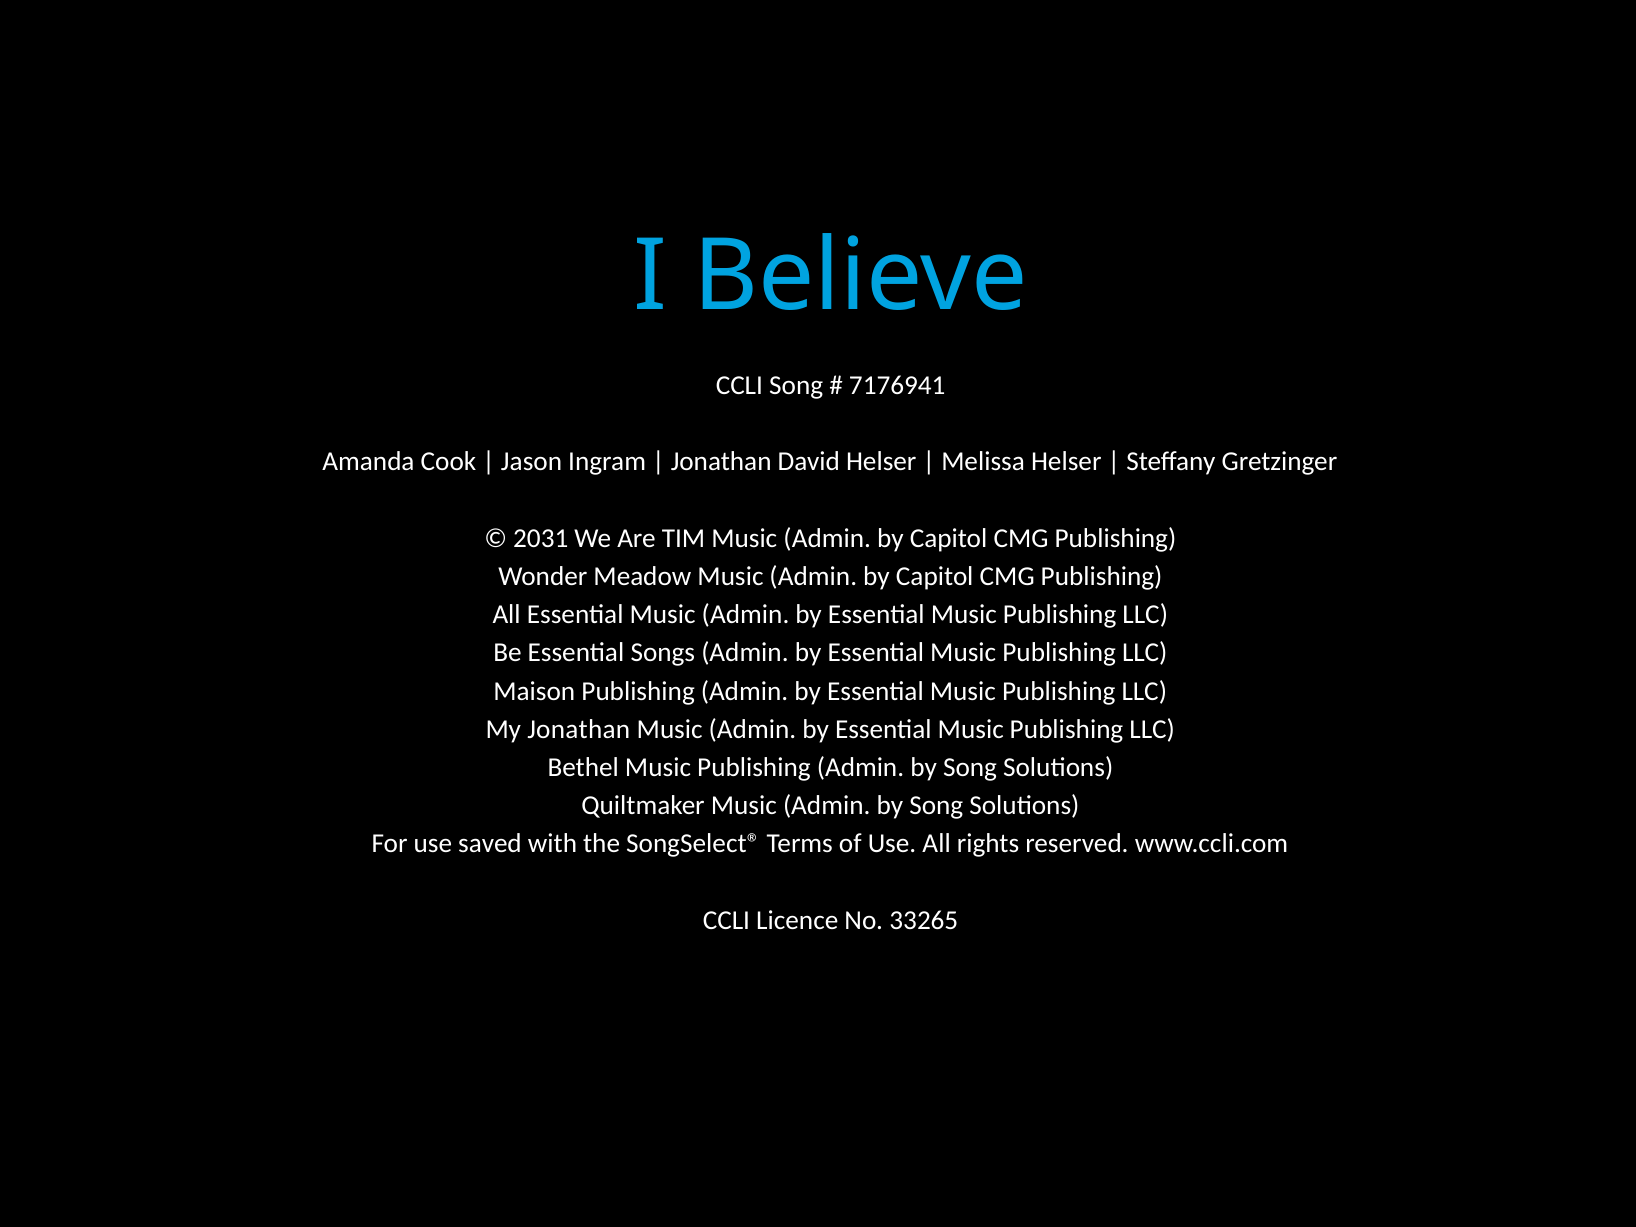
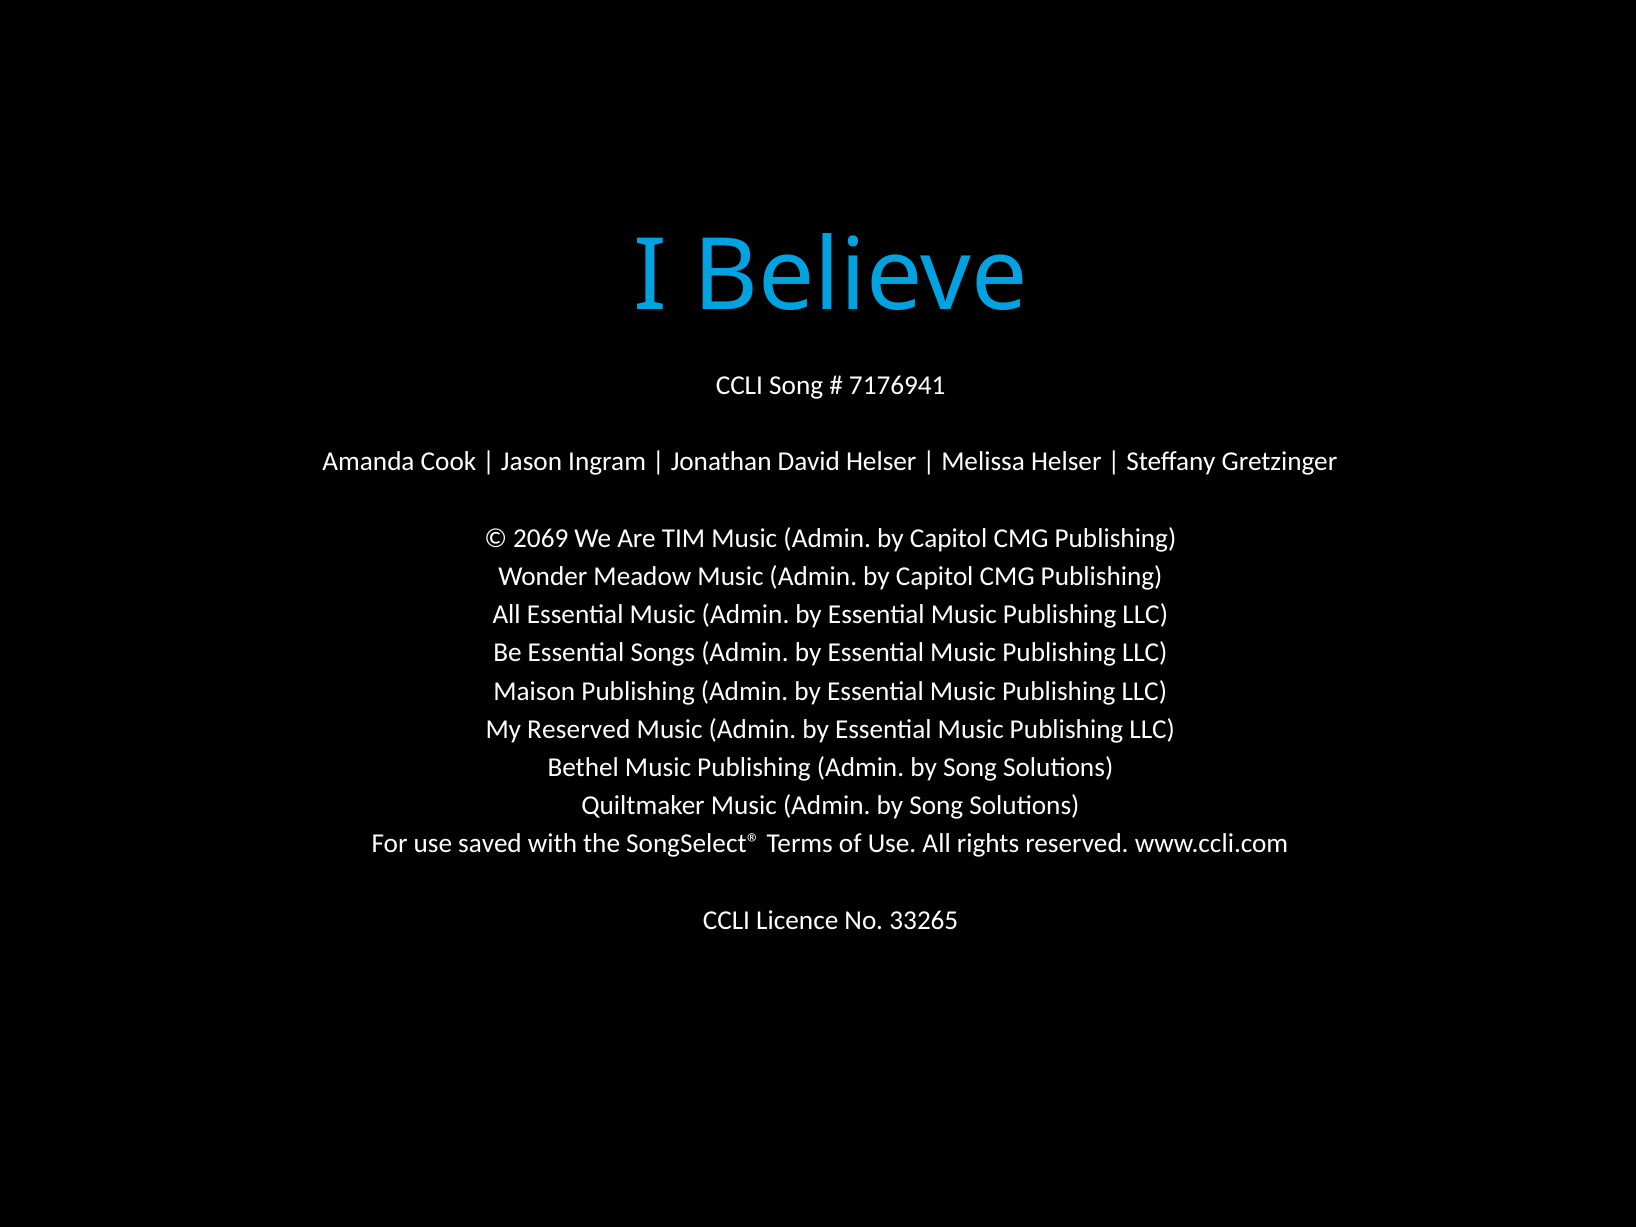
2031: 2031 -> 2069
My Jonathan: Jonathan -> Reserved
